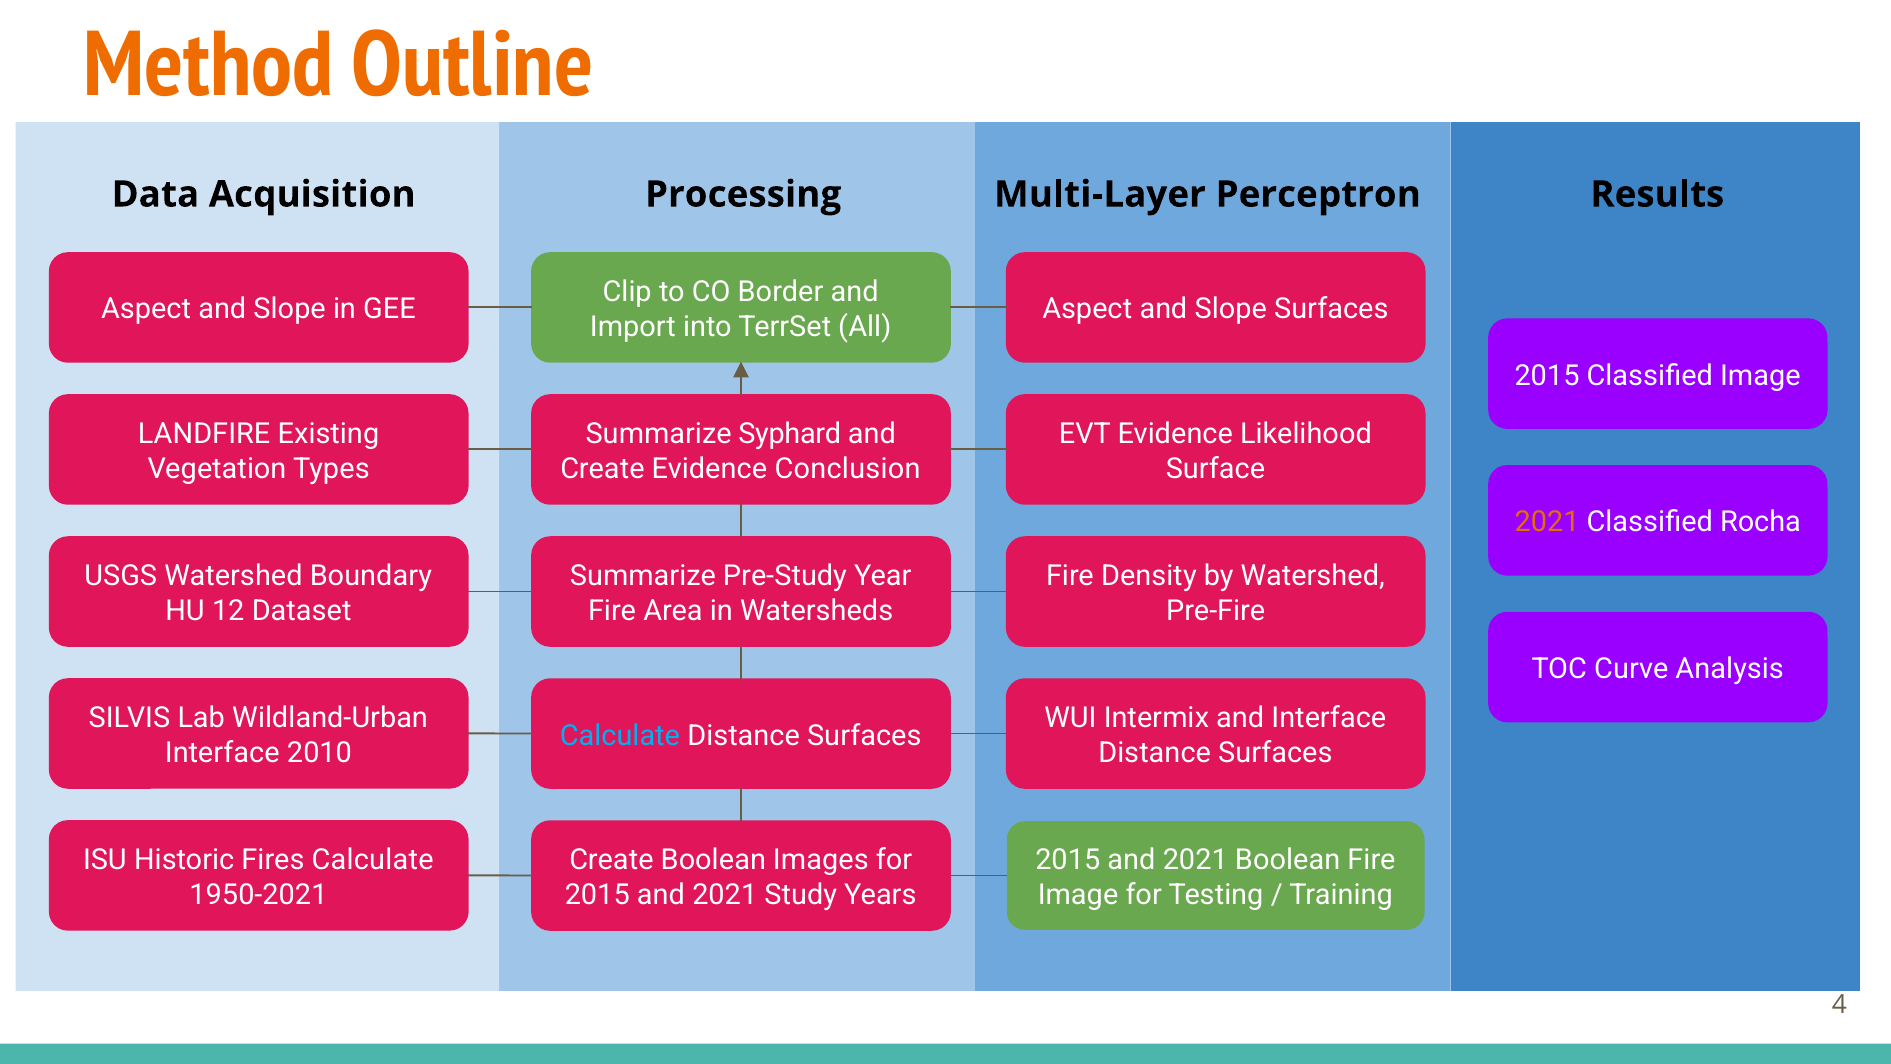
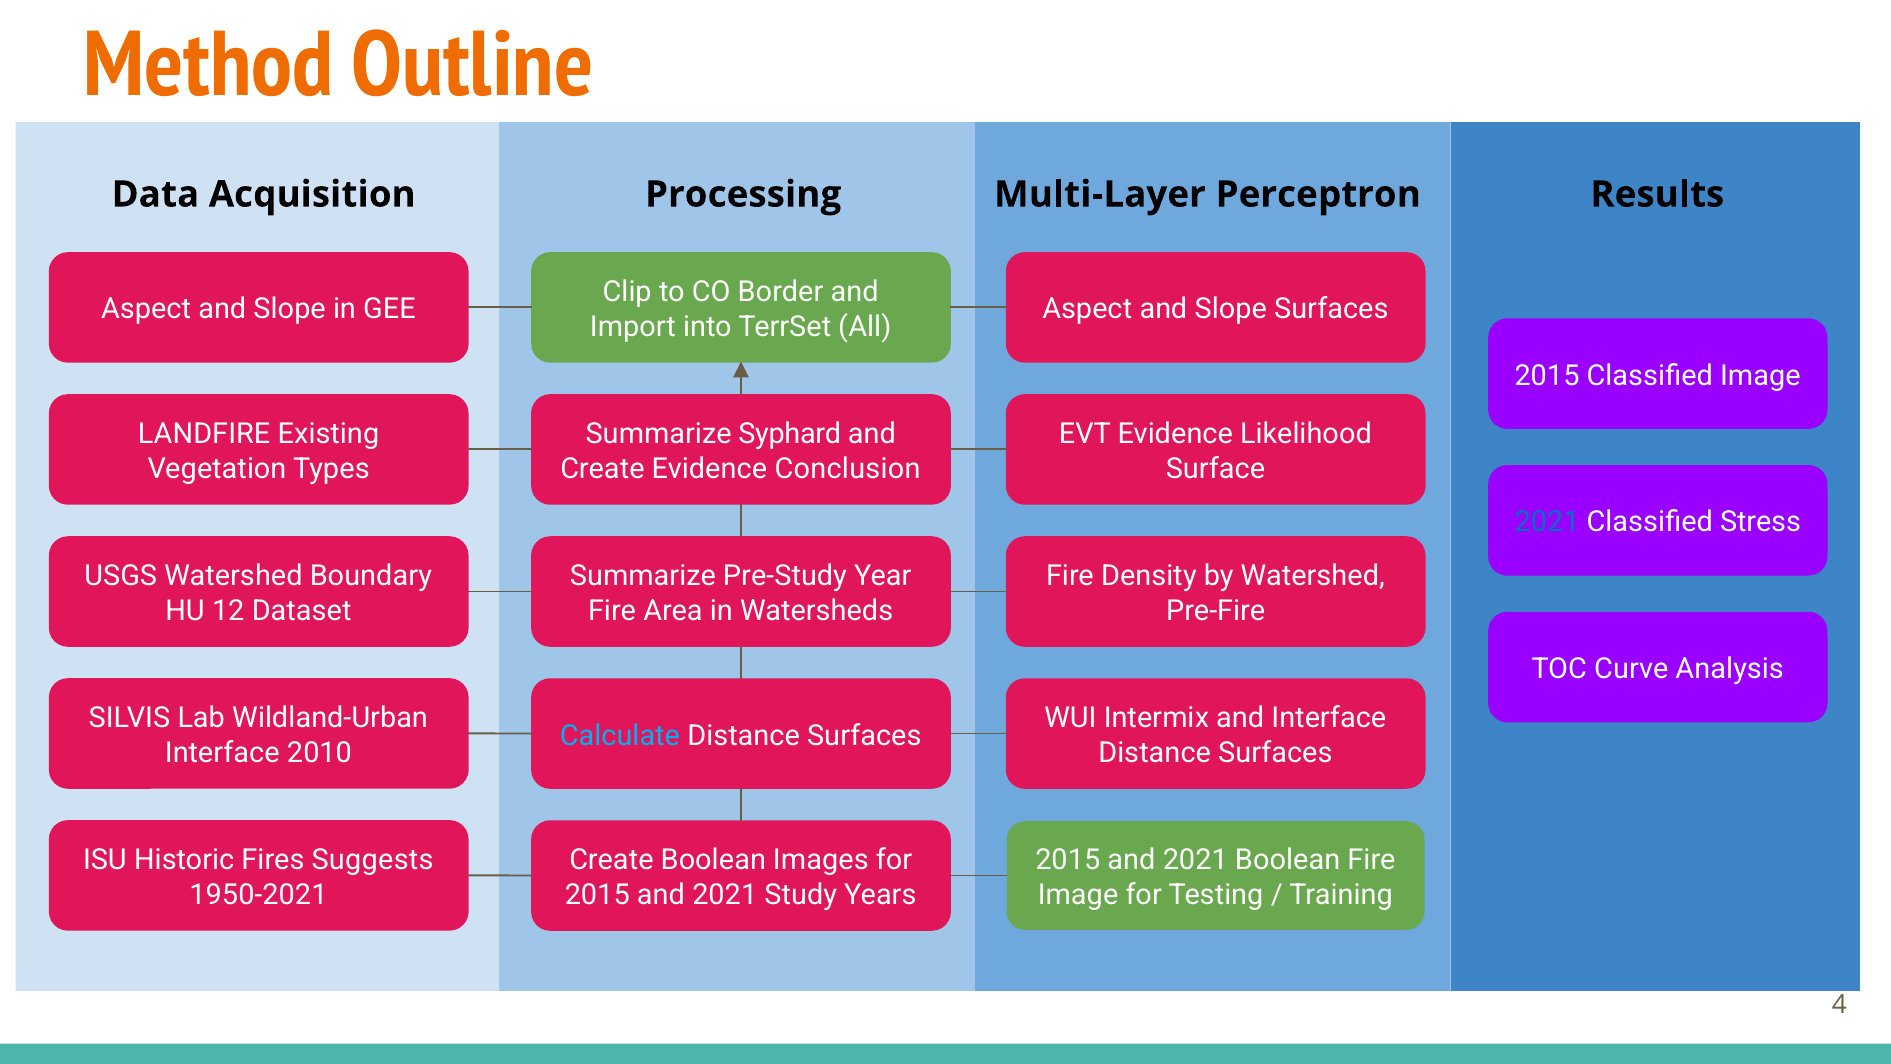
2021 at (1547, 522) colour: orange -> blue
Rocha: Rocha -> Stress
Fires Calculate: Calculate -> Suggests
